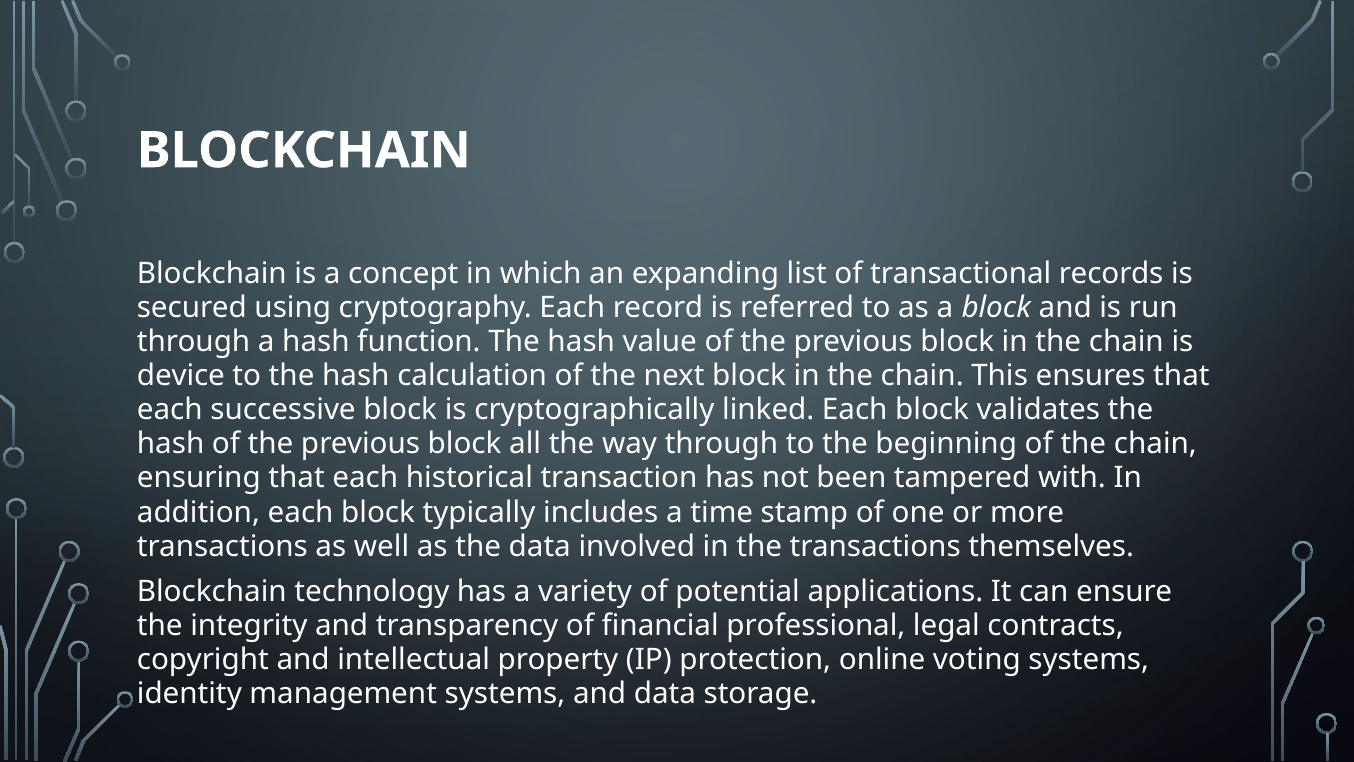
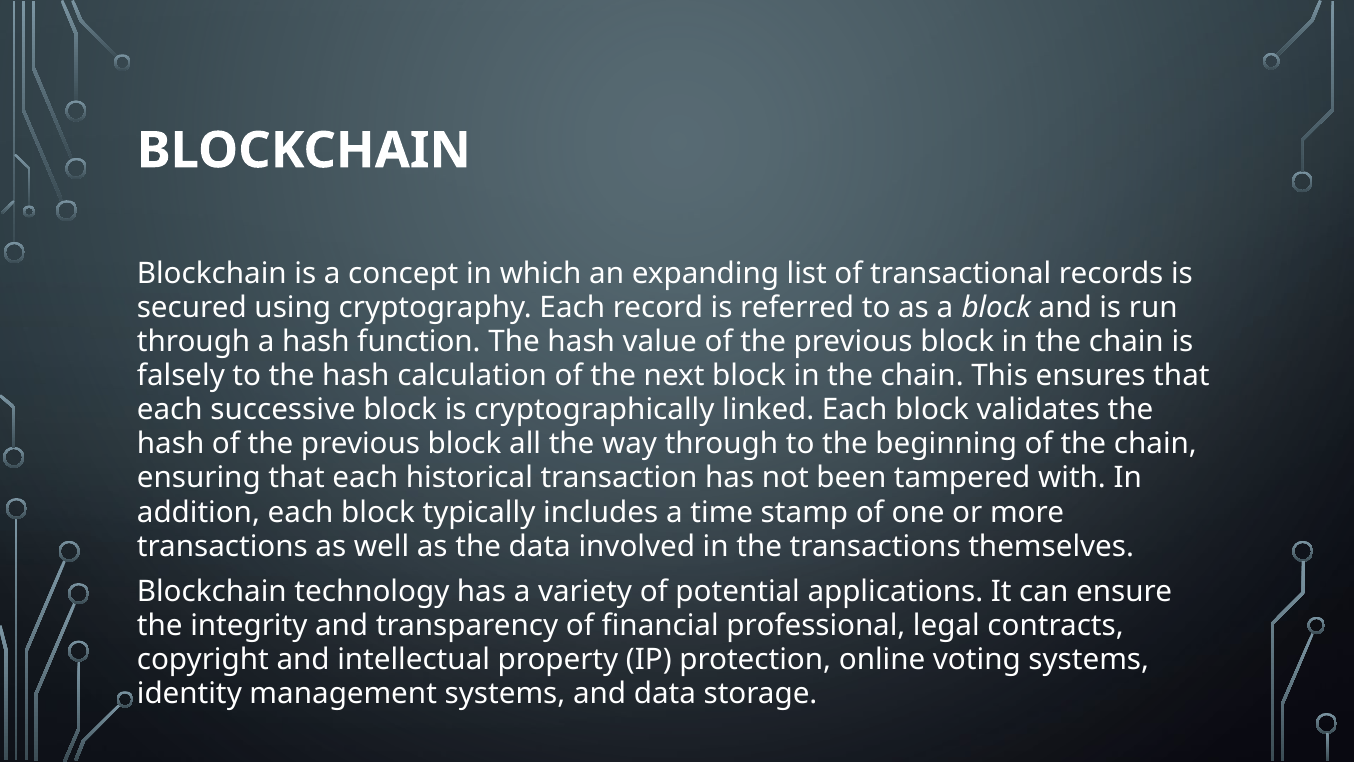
device: device -> falsely
